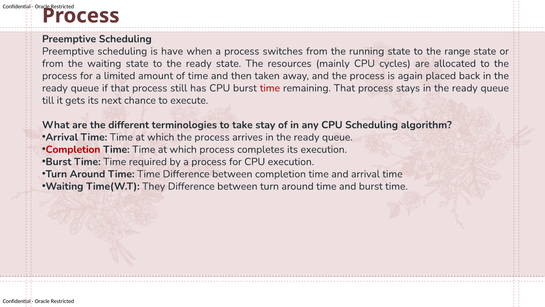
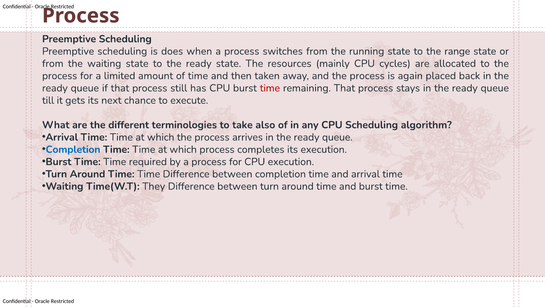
have: have -> does
stay: stay -> also
Completion at (73, 149) colour: red -> blue
